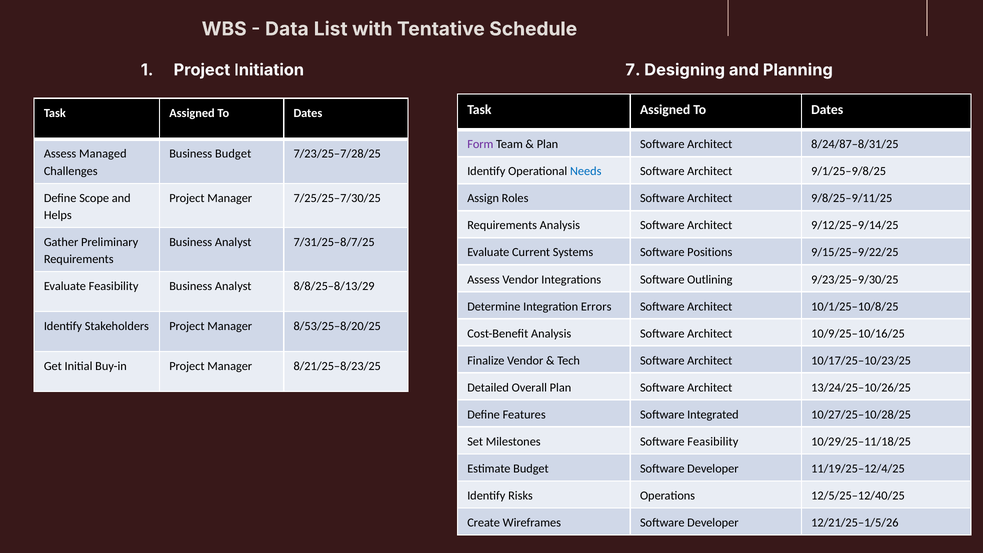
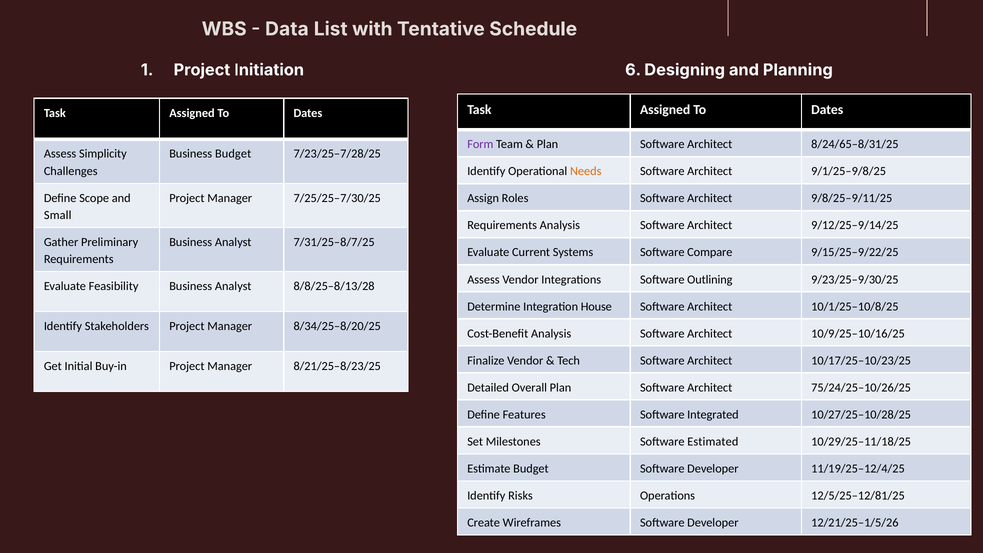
7: 7 -> 6
8/24/87–8/31/25: 8/24/87–8/31/25 -> 8/24/65–8/31/25
Managed: Managed -> Simplicity
Needs colour: blue -> orange
Helps: Helps -> Small
Positions: Positions -> Compare
8/8/25–8/13/29: 8/8/25–8/13/29 -> 8/8/25–8/13/28
Errors: Errors -> House
8/53/25–8/20/25: 8/53/25–8/20/25 -> 8/34/25–8/20/25
13/24/25–10/26/25: 13/24/25–10/26/25 -> 75/24/25–10/26/25
Software Feasibility: Feasibility -> Estimated
12/5/25–12/40/25: 12/5/25–12/40/25 -> 12/5/25–12/81/25
